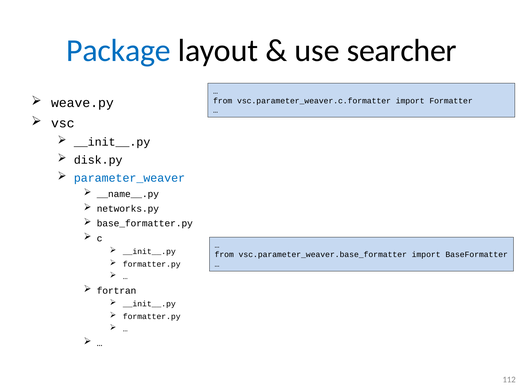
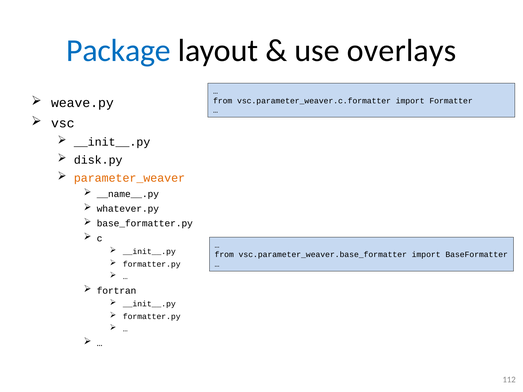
searcher: searcher -> overlays
parameter_weaver colour: blue -> orange
networks.py: networks.py -> whatever.py
